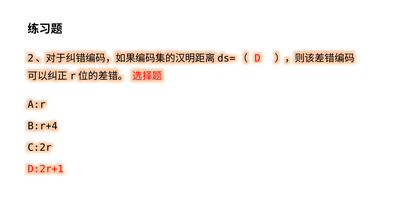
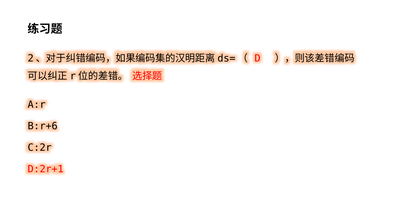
B:r+4: B:r+4 -> B:r+6
